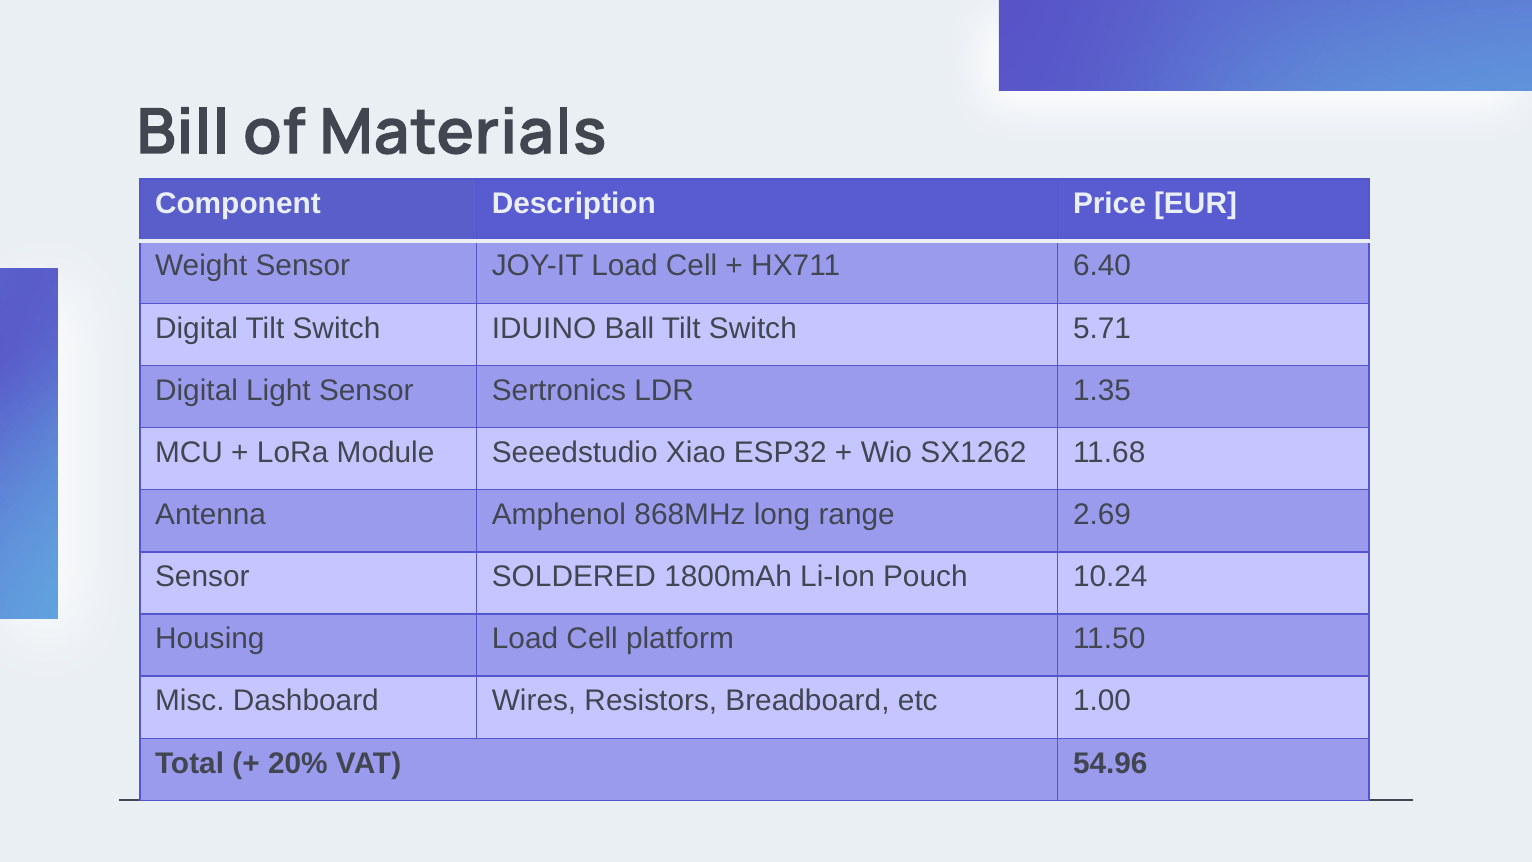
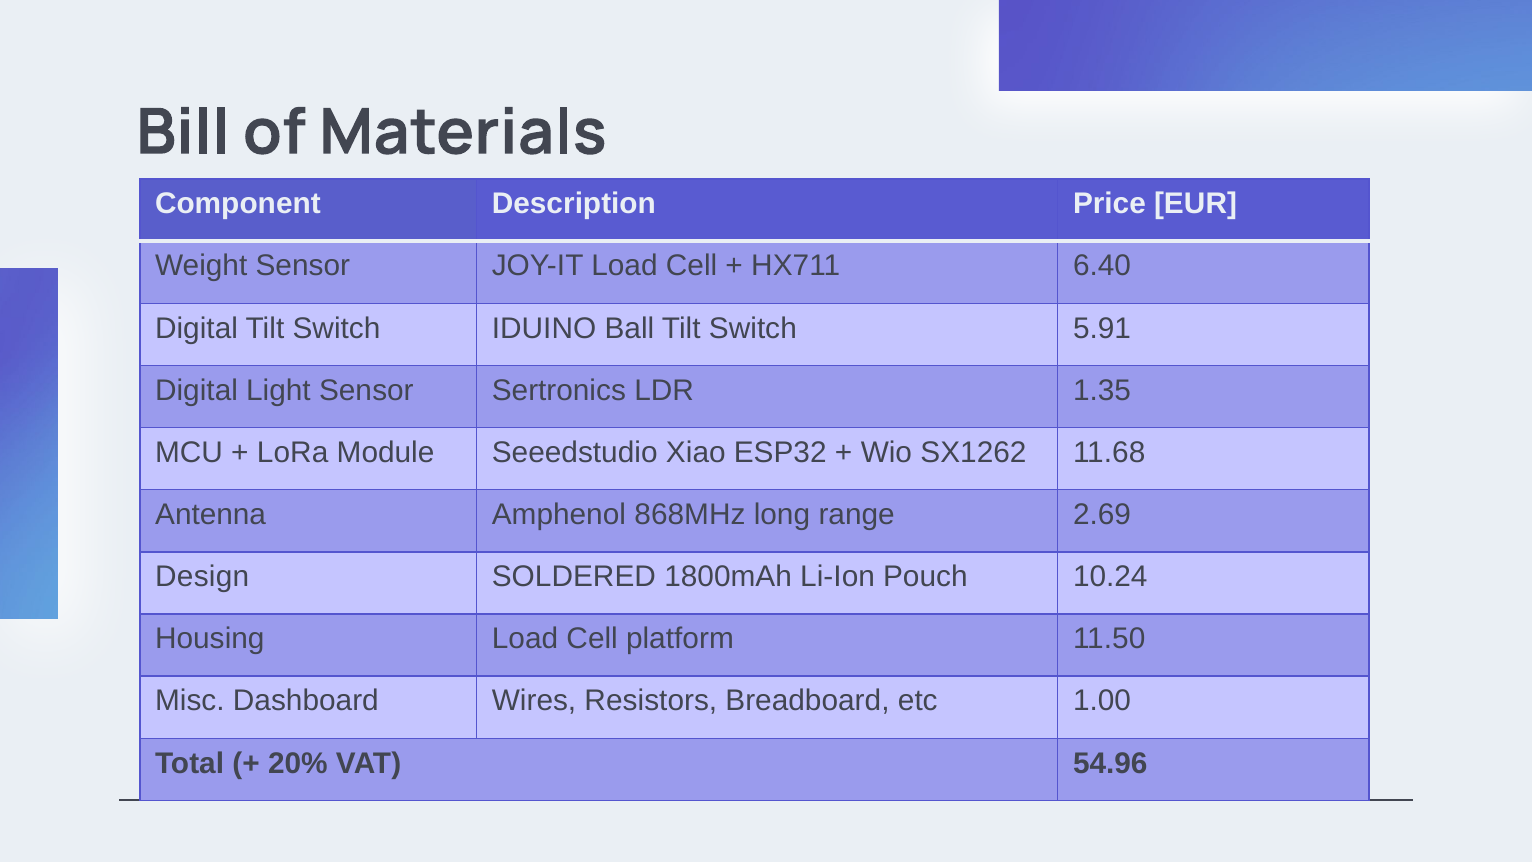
5.71: 5.71 -> 5.91
Sensor at (202, 577): Sensor -> Design
